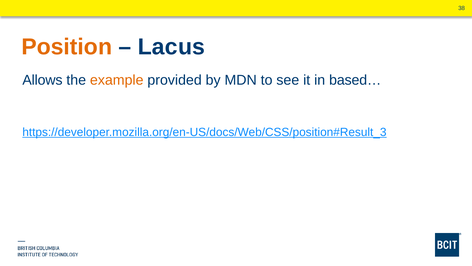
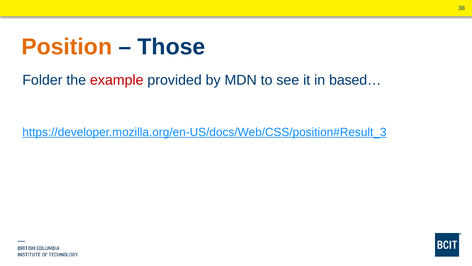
Lacus: Lacus -> Those
Allows: Allows -> Folder
example colour: orange -> red
